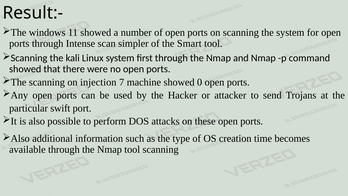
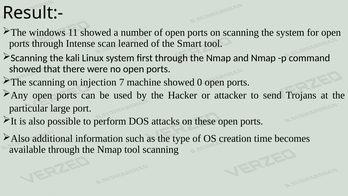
simpler: simpler -> learned
swift: swift -> large
